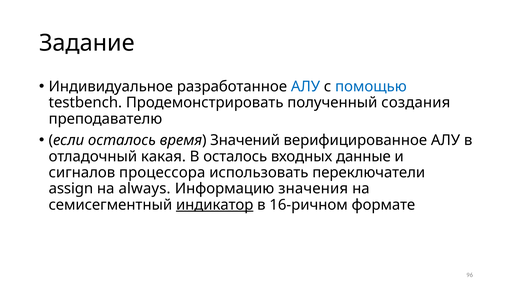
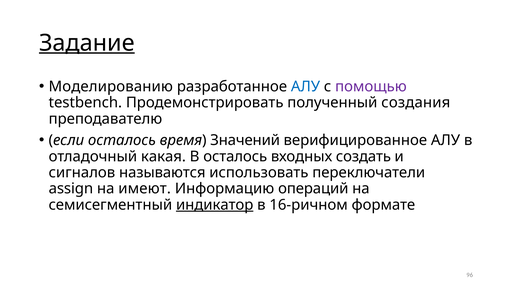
Задание underline: none -> present
Индивидуальное: Индивидуальное -> Моделированию
помощью colour: blue -> purple
данные: данные -> создать
процессора: процессора -> называются
always: always -> имеют
значения: значения -> операций
